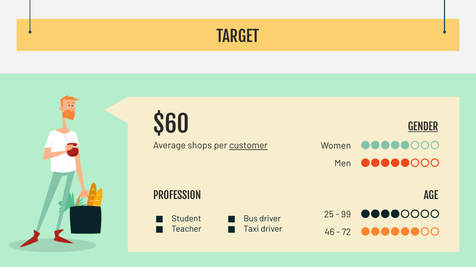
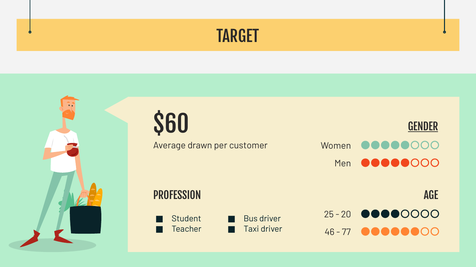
shops: shops -> drawn
customer underline: present -> none
99: 99 -> 20
72: 72 -> 77
